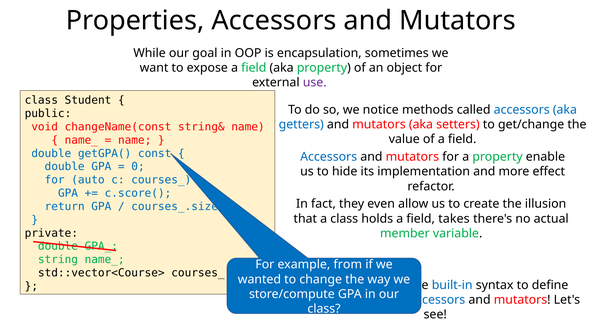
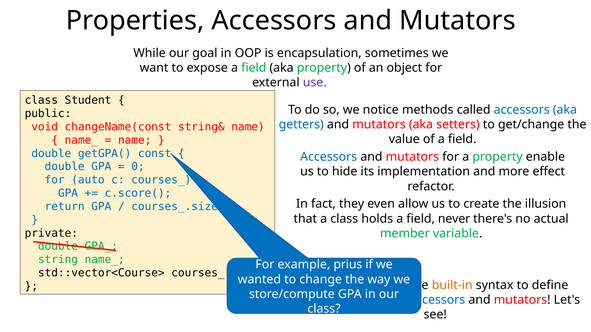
takes: takes -> never
from: from -> prius
built-in colour: blue -> orange
